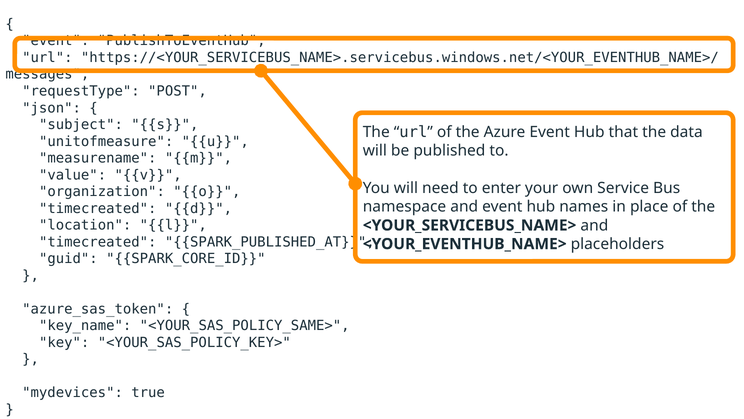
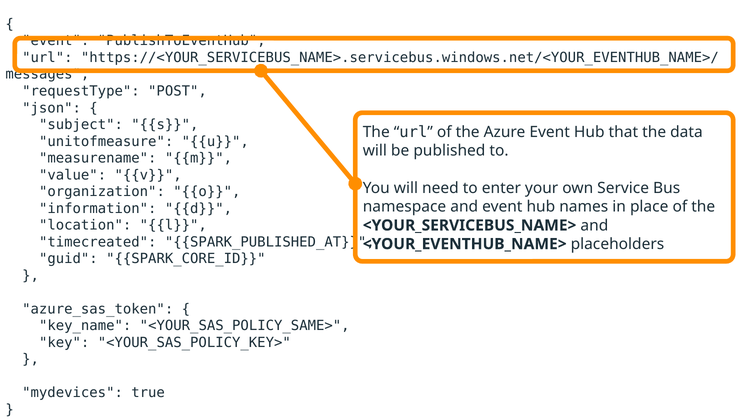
timecreated at (98, 208): timecreated -> information
